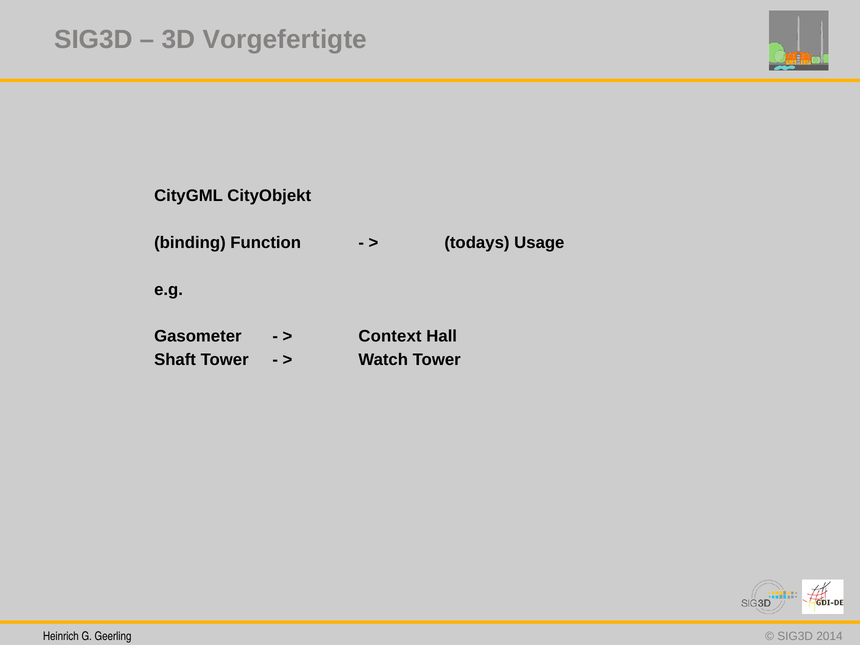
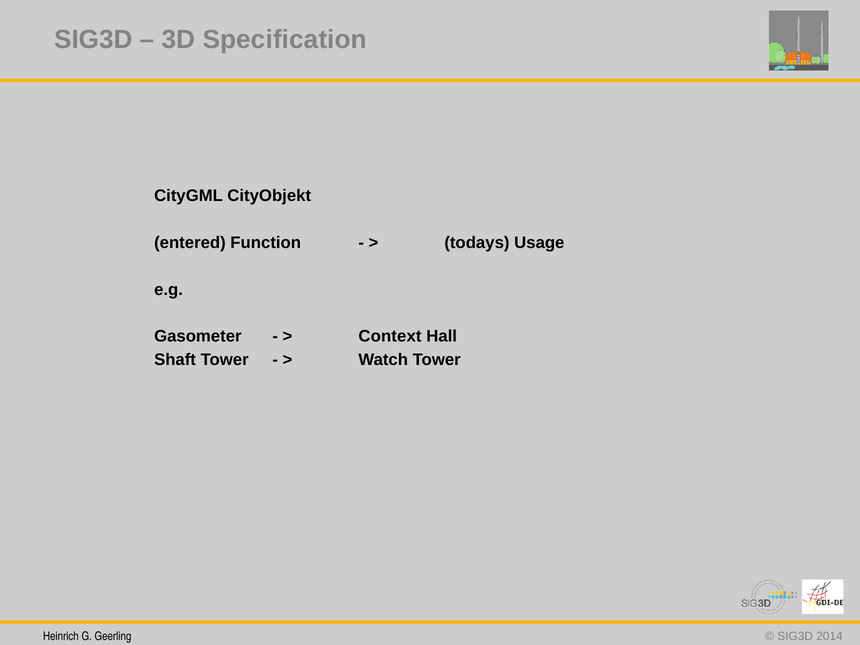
Vorgefertigte: Vorgefertigte -> Specification
binding: binding -> entered
